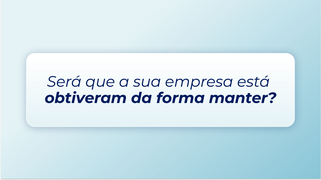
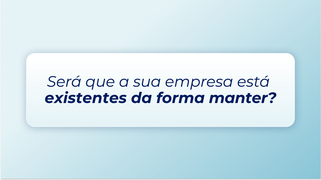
obtiveram: obtiveram -> existentes
